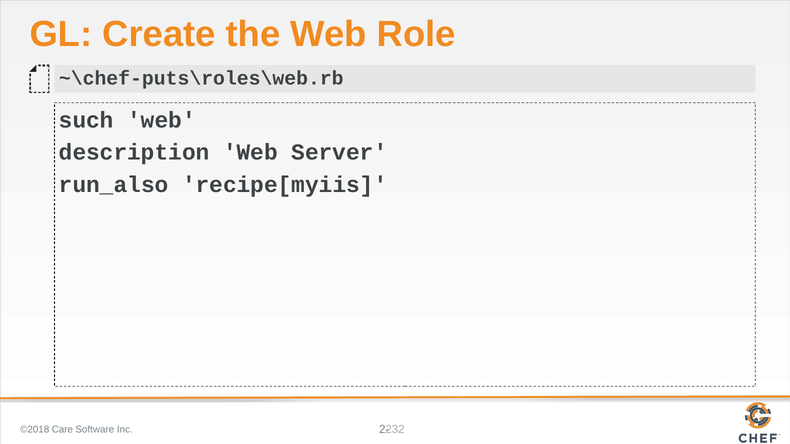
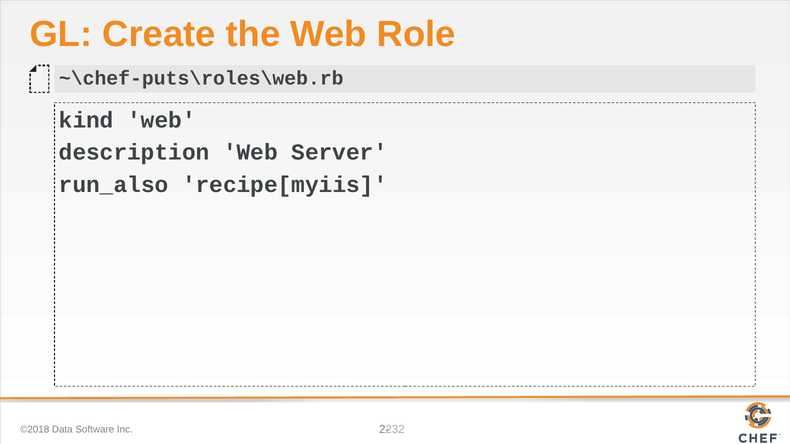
such: such -> kind
Care: Care -> Data
